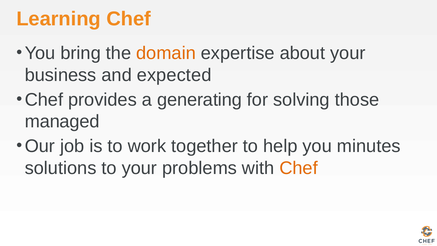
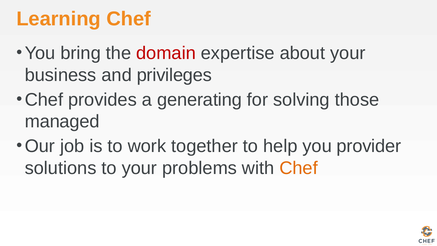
domain colour: orange -> red
expected: expected -> privileges
minutes: minutes -> provider
